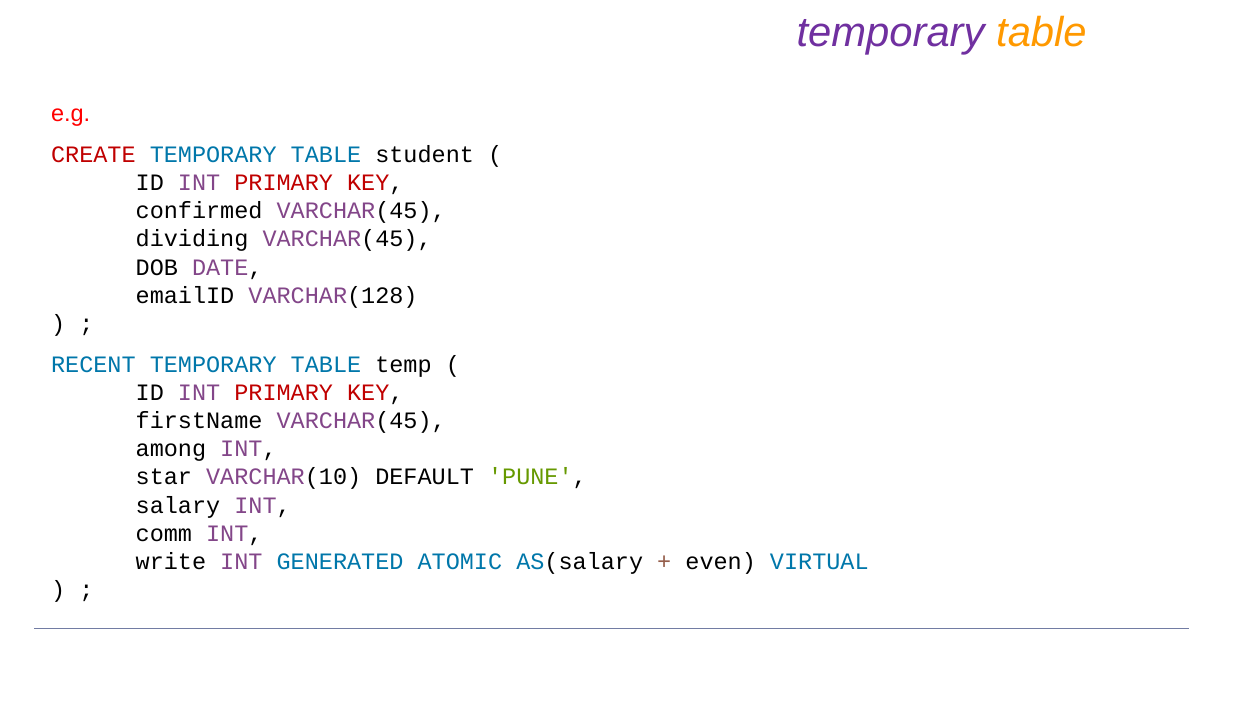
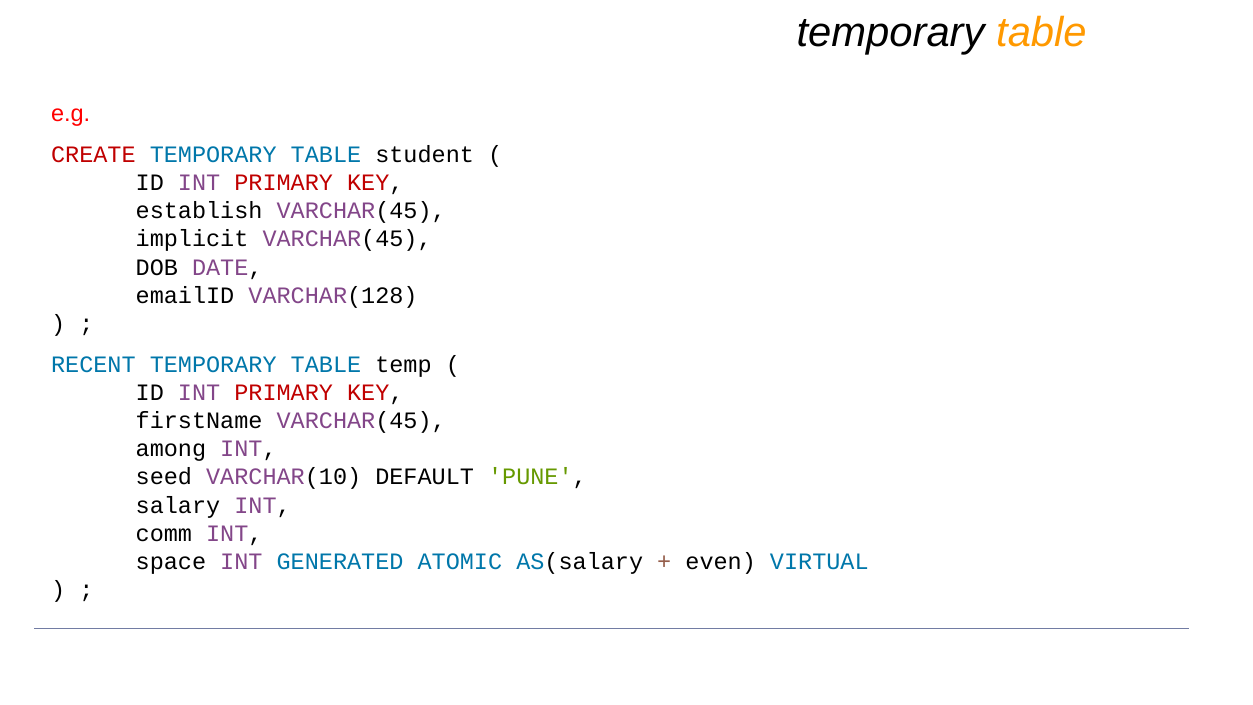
temporary at (891, 33) colour: purple -> black
confirmed: confirmed -> establish
dividing: dividing -> implicit
star: star -> seed
write: write -> space
